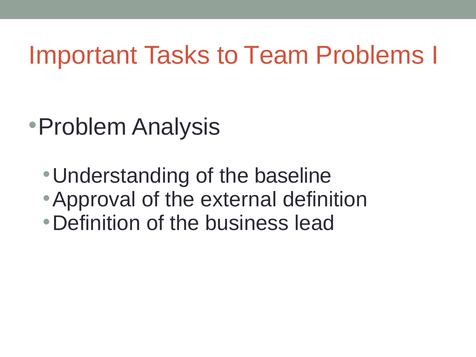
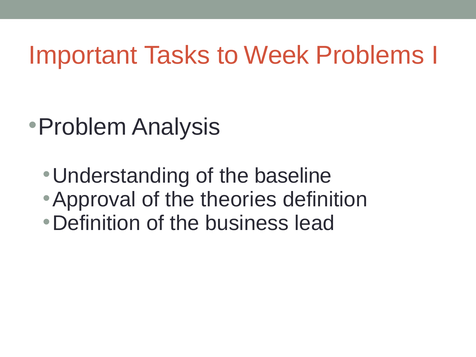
Team: Team -> Week
external: external -> theories
